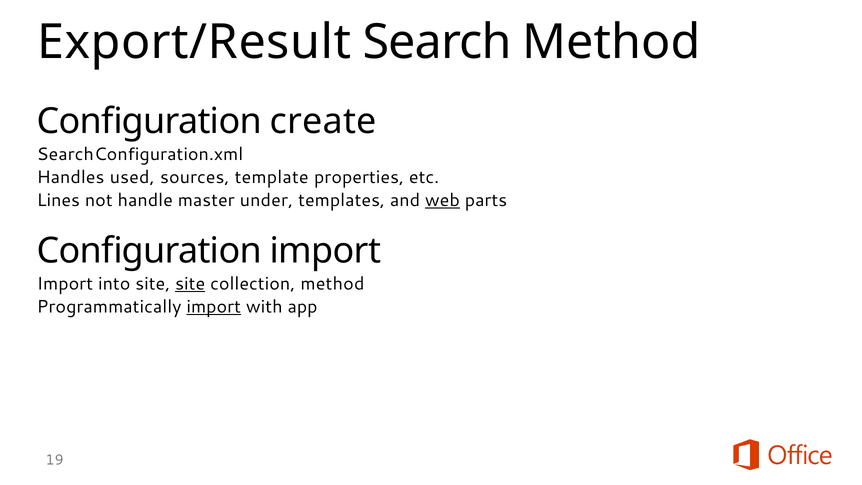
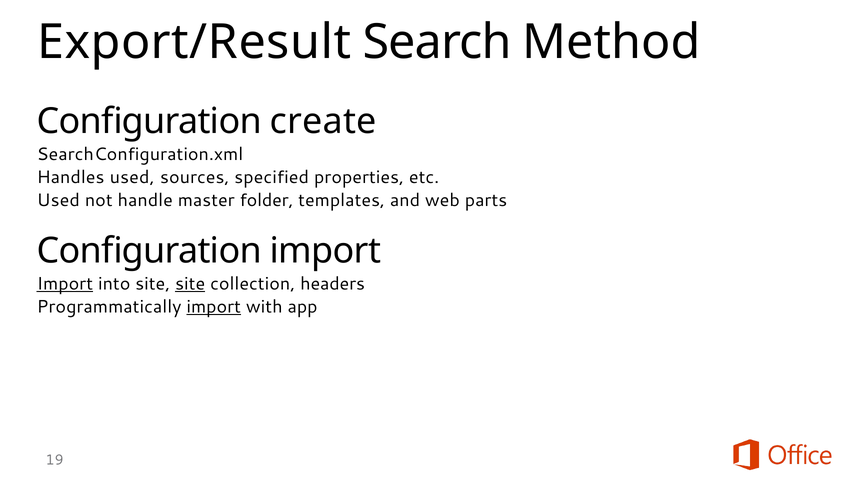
template: template -> specified
Lines at (58, 200): Lines -> Used
under: under -> folder
web underline: present -> none
Import at (65, 284) underline: none -> present
collection method: method -> headers
